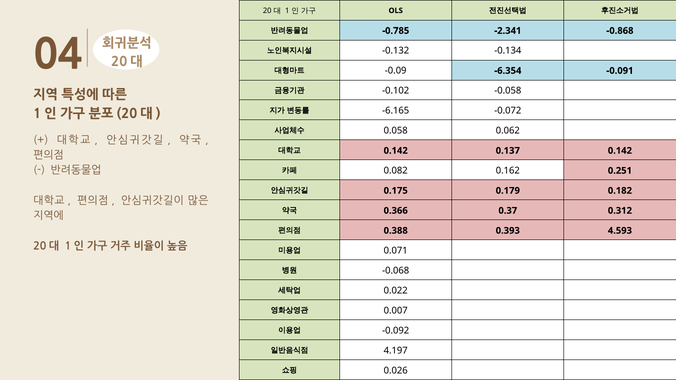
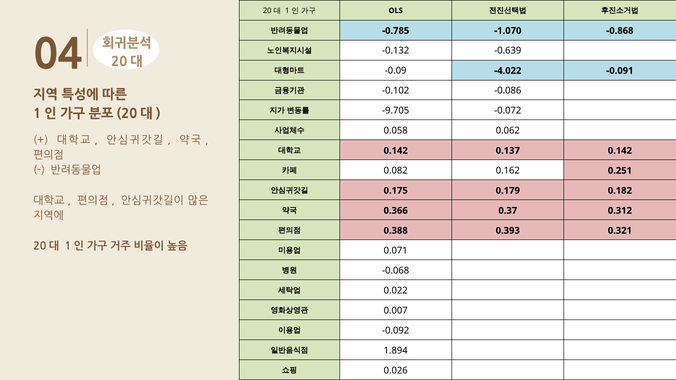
-2.341: -2.341 -> -1.070
-0.134: -0.134 -> -0.639
-6.354: -6.354 -> -4.022
-0.058: -0.058 -> -0.086
-6.165: -6.165 -> -9.705
4.593: 4.593 -> 0.321
4.197: 4.197 -> 1.894
